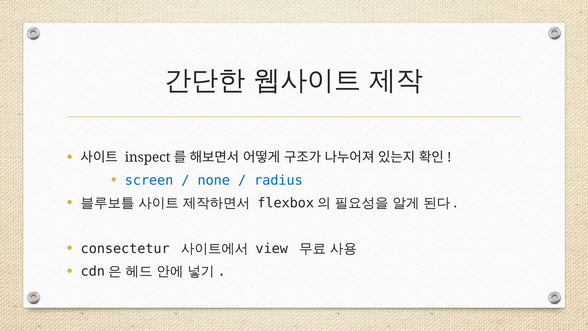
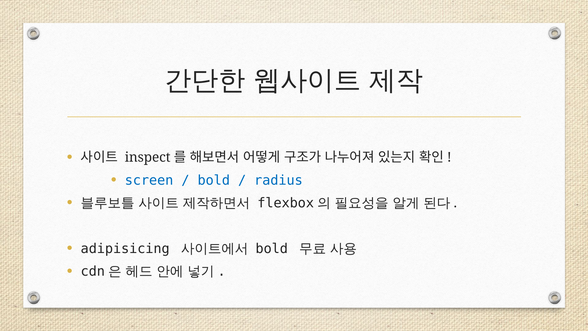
none at (214, 180): none -> bold
consectetur: consectetur -> adipisicing
view at (272, 248): view -> bold
